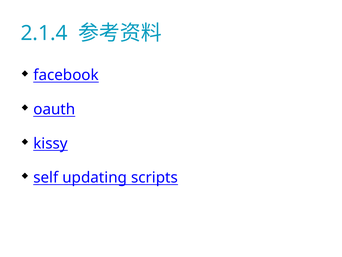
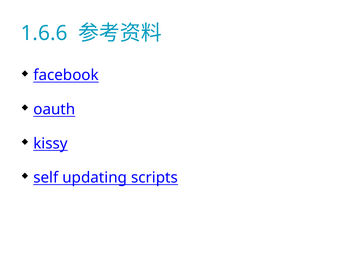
2.1.4: 2.1.4 -> 1.6.6
